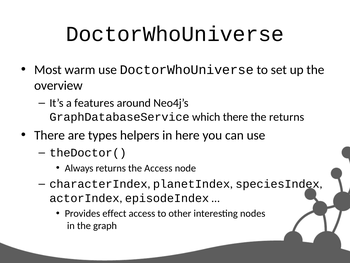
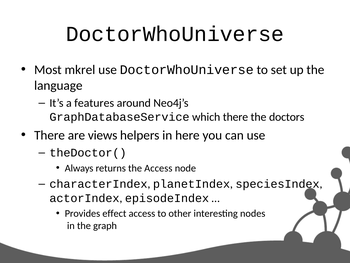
warm: warm -> mkrel
overview: overview -> language
the returns: returns -> doctors
types: types -> views
